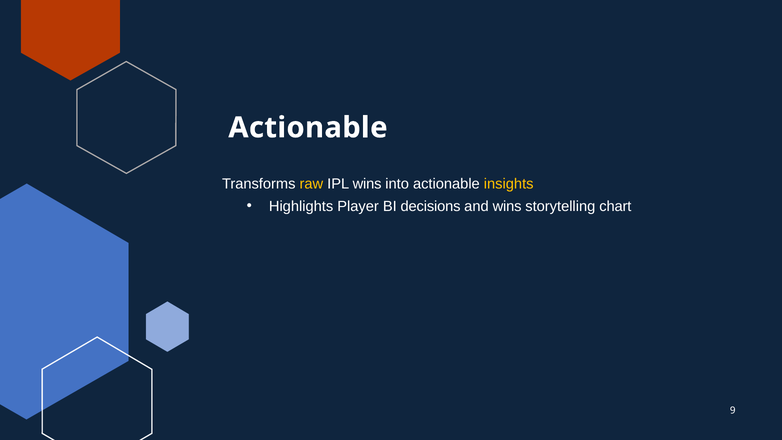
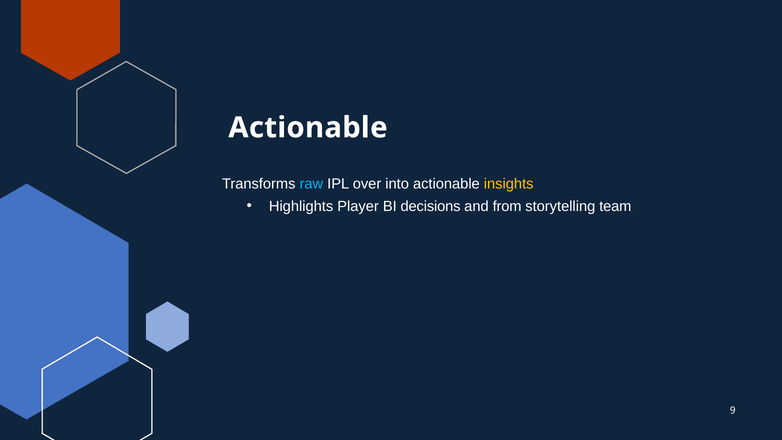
raw colour: yellow -> light blue
IPL wins: wins -> over
and wins: wins -> from
chart: chart -> team
